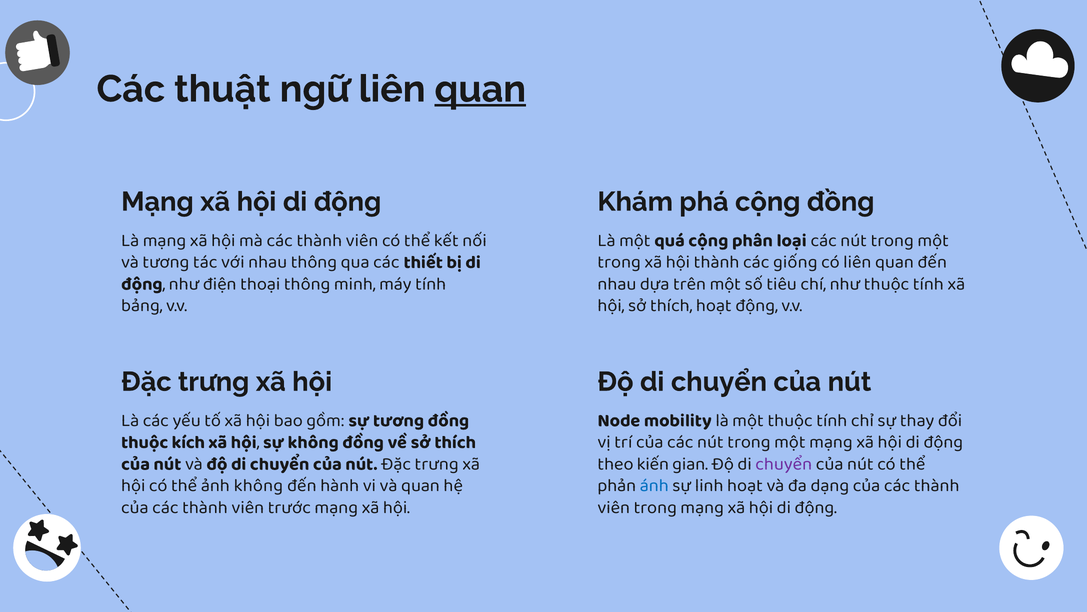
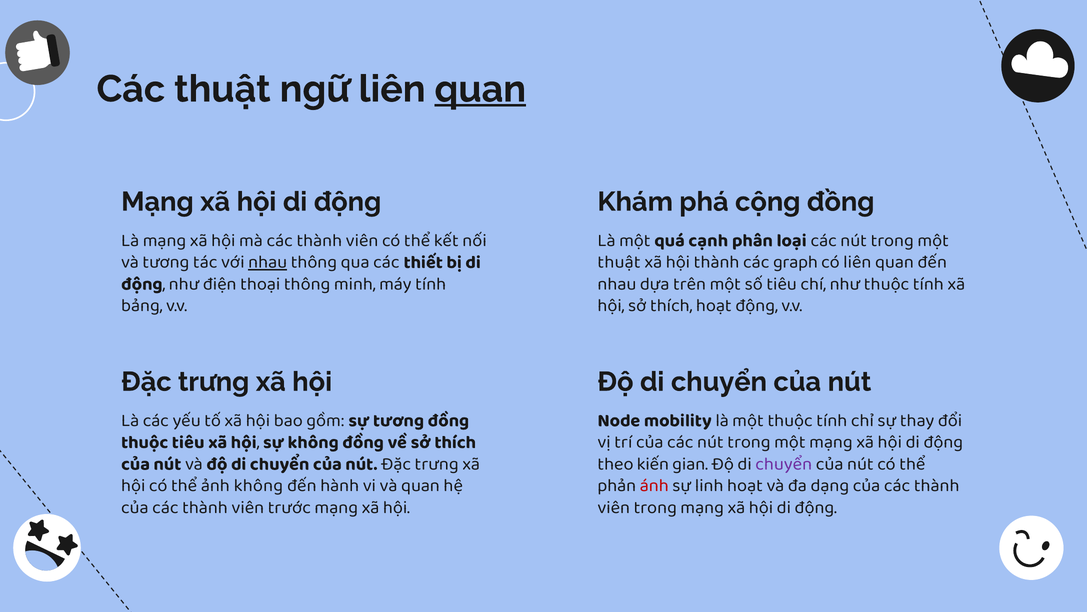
quá cộng: cộng -> cạnh
nhau at (268, 262) underline: none -> present
trong at (619, 262): trong -> thuật
giống: giống -> graph
thuộc kích: kích -> tiêu
ánh colour: blue -> red
